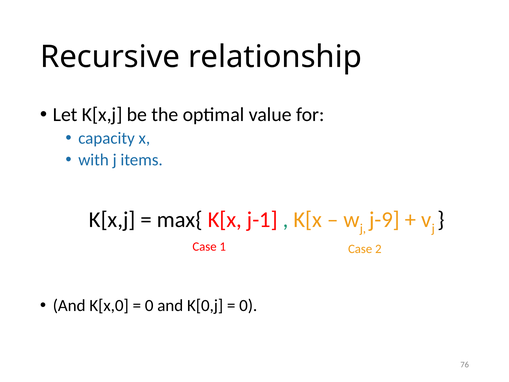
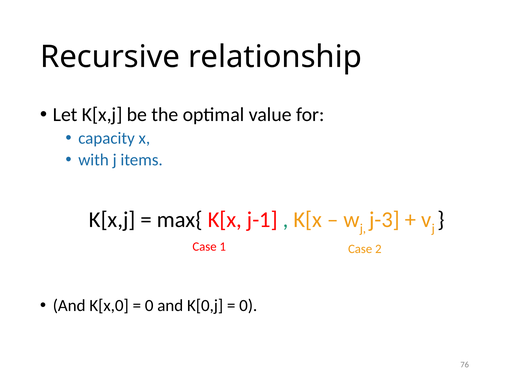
j-9: j-9 -> j-3
